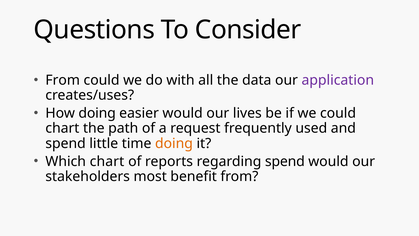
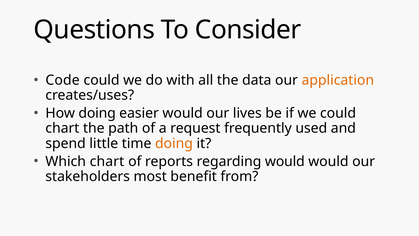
From at (63, 80): From -> Code
application colour: purple -> orange
regarding spend: spend -> would
